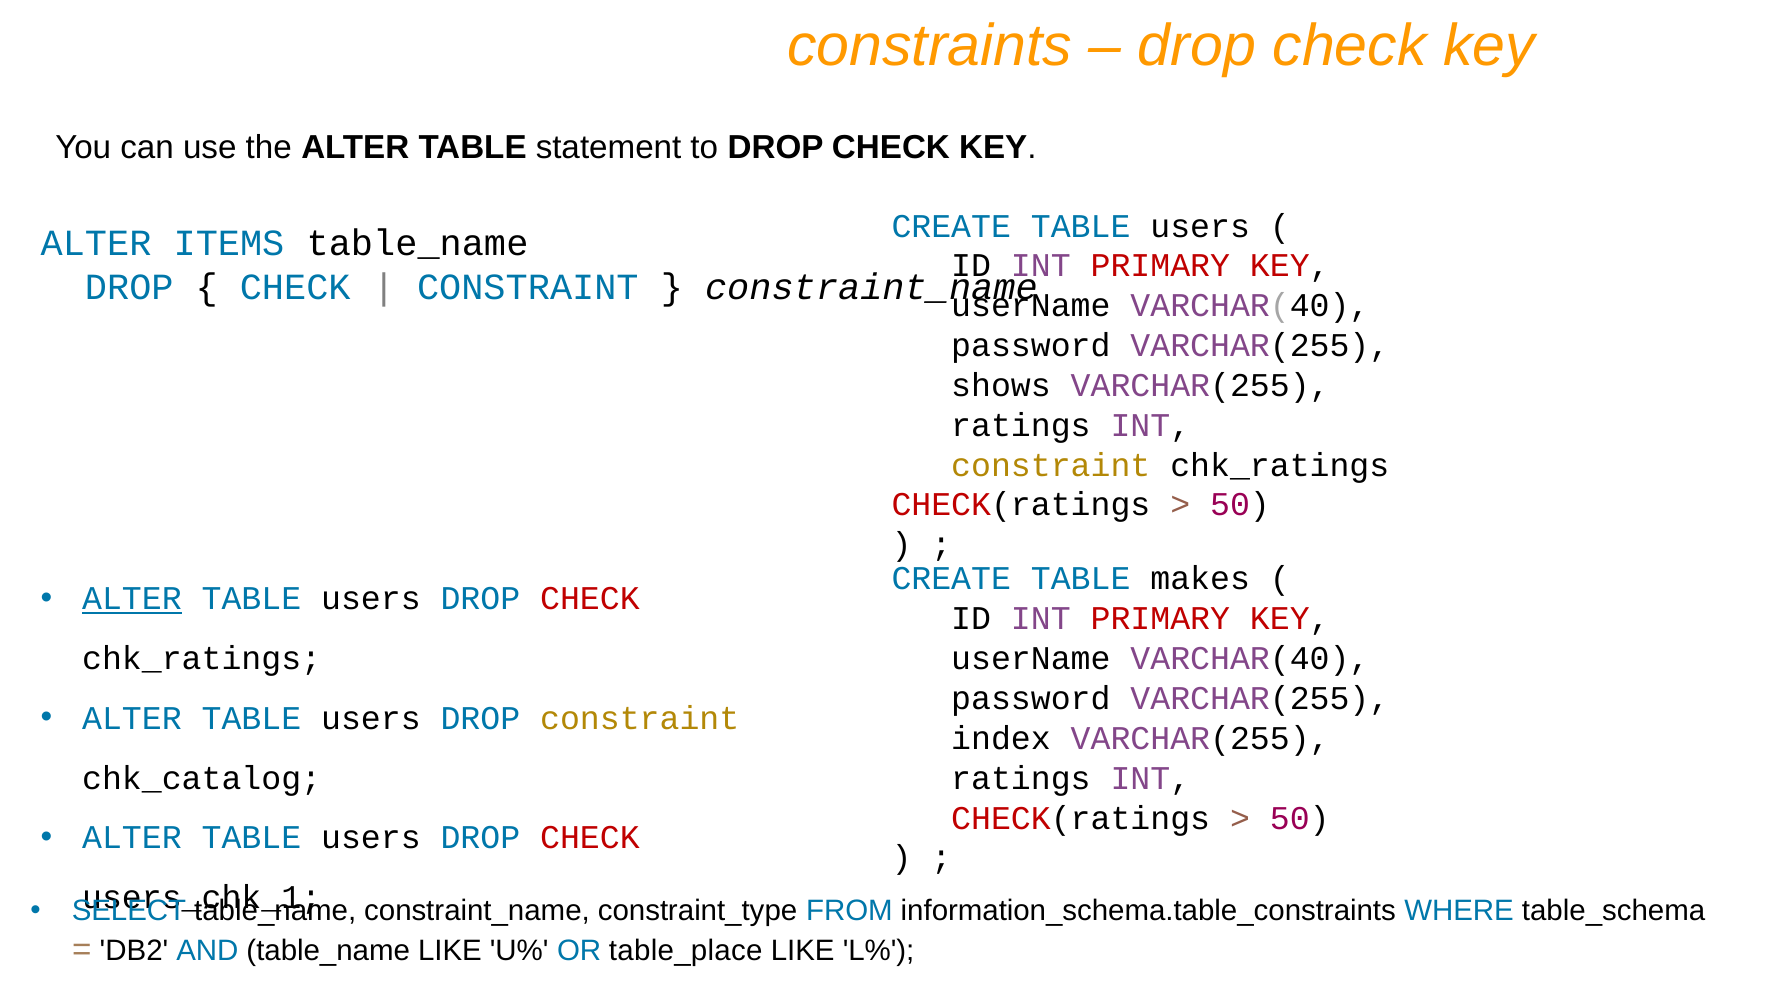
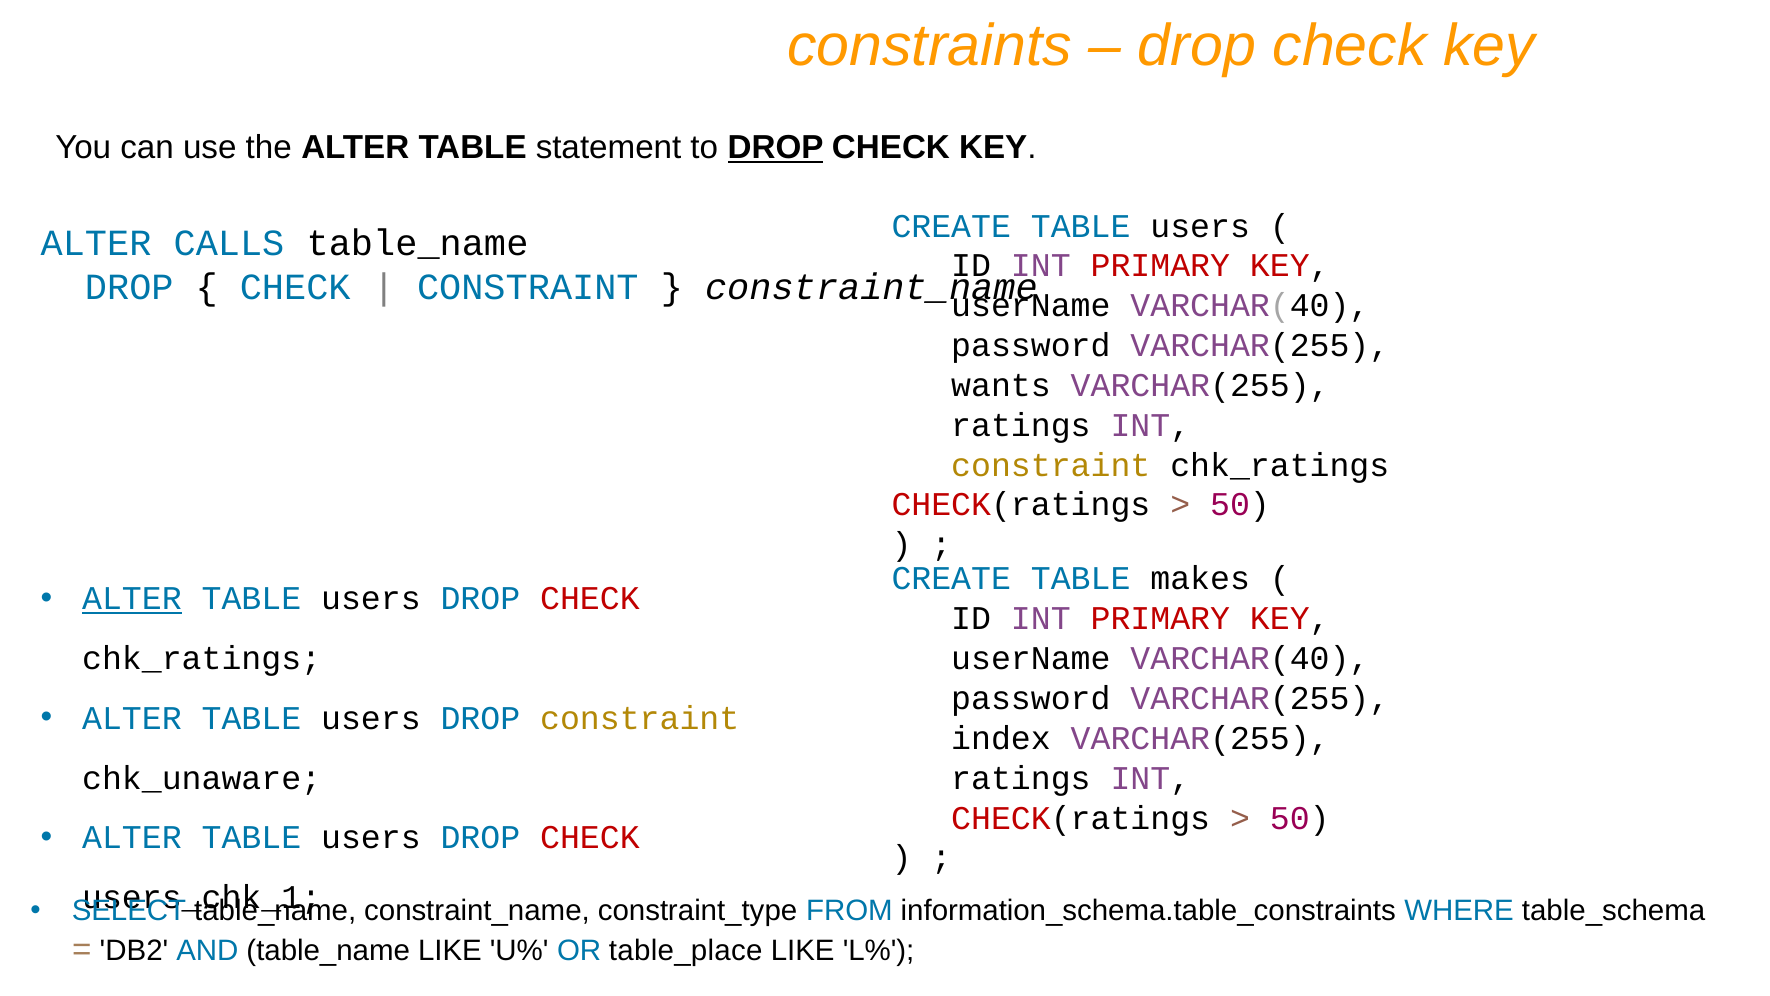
DROP at (776, 147) underline: none -> present
ITEMS: ITEMS -> CALLS
shows: shows -> wants
chk_catalog: chk_catalog -> chk_unaware
